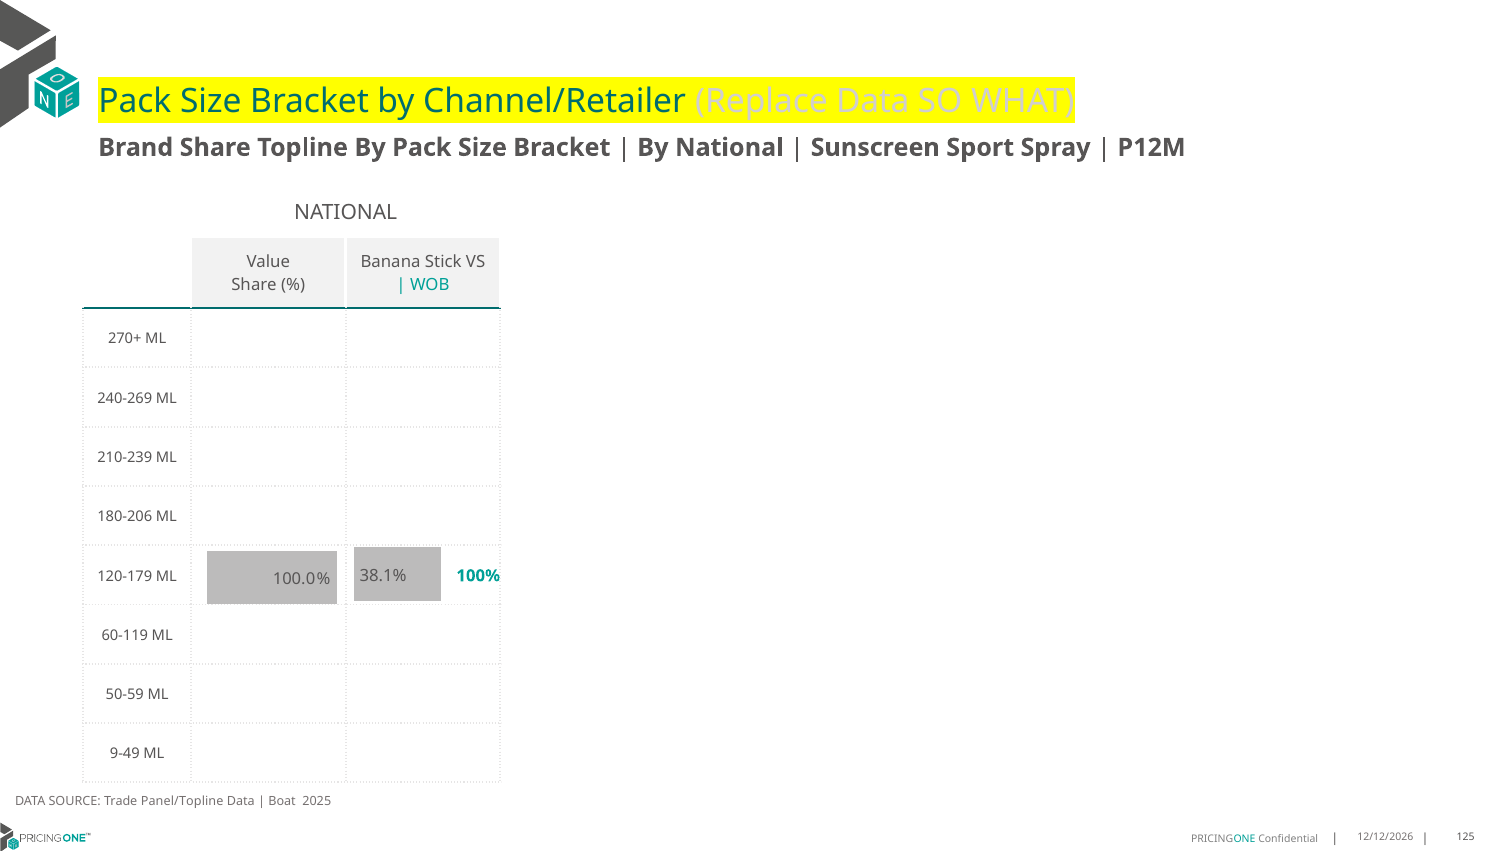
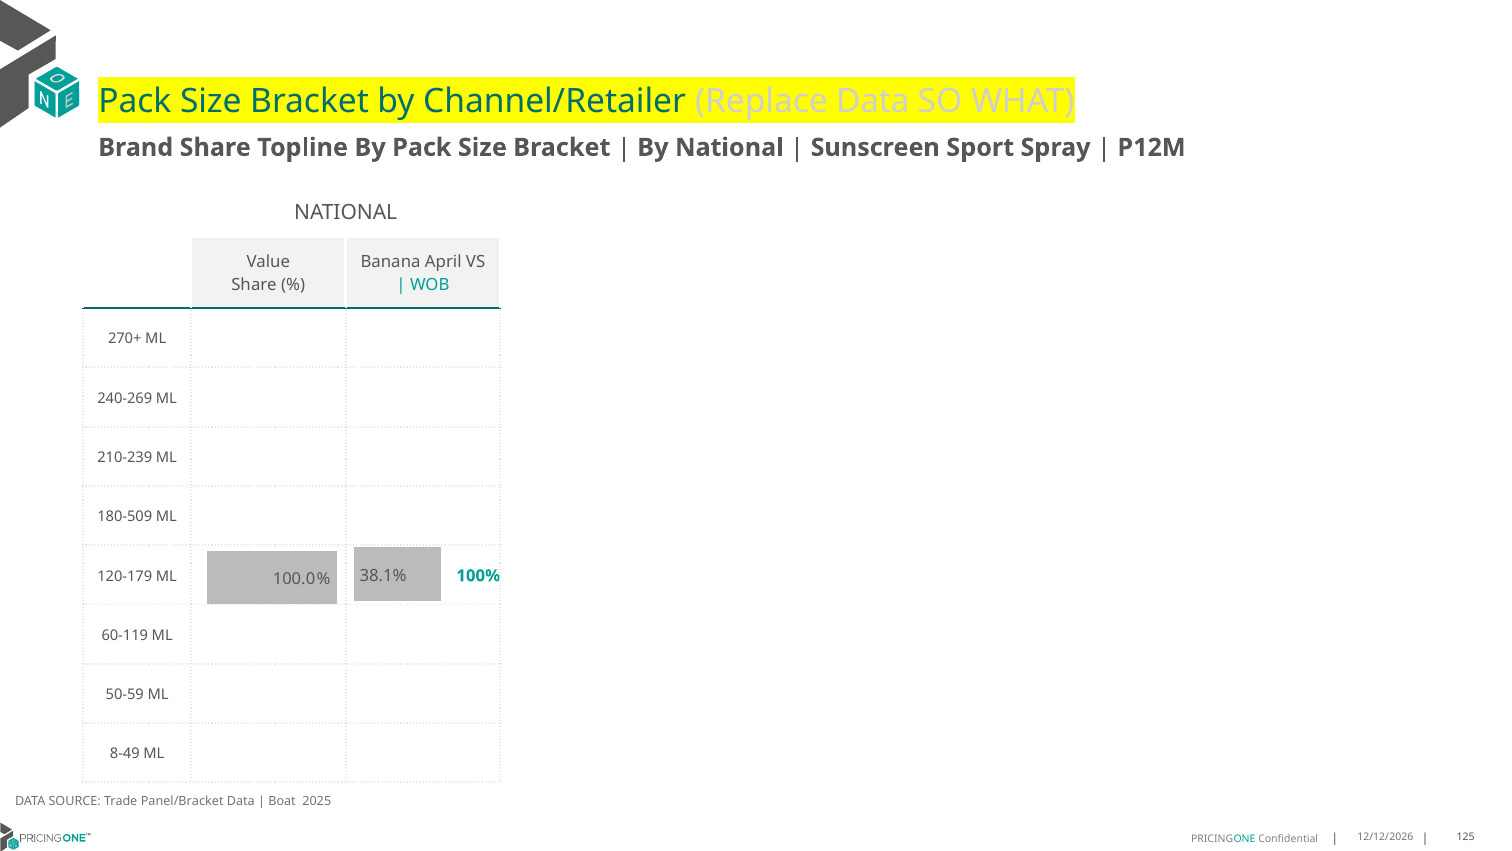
Stick: Stick -> April
180-206: 180-206 -> 180-509
9-49: 9-49 -> 8-49
Panel/Topline: Panel/Topline -> Panel/Bracket
